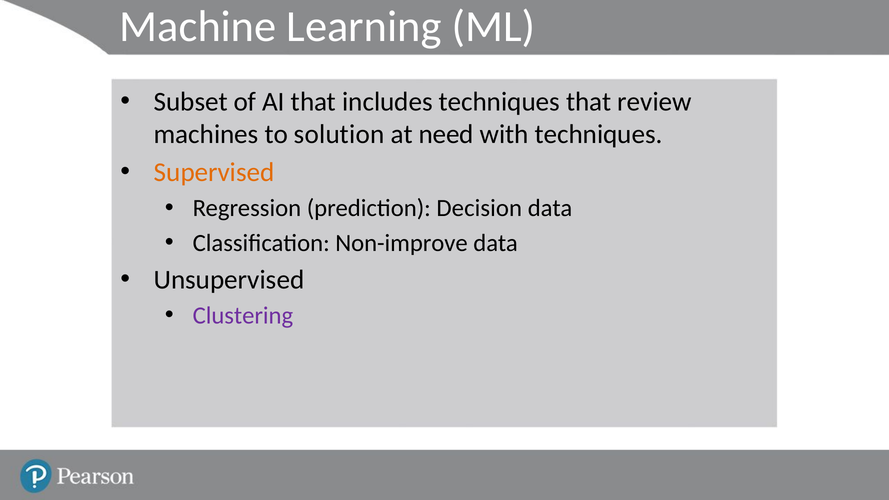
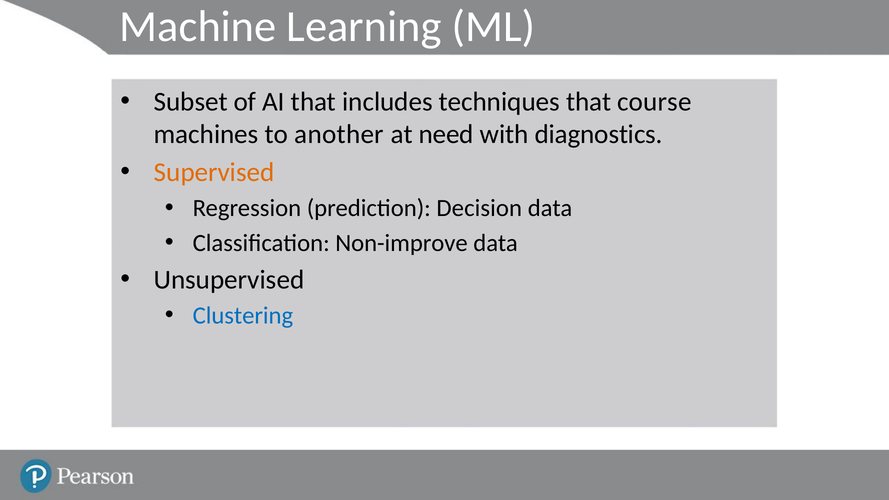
review: review -> course
solution: solution -> another
with techniques: techniques -> diagnostics
Clustering colour: purple -> blue
